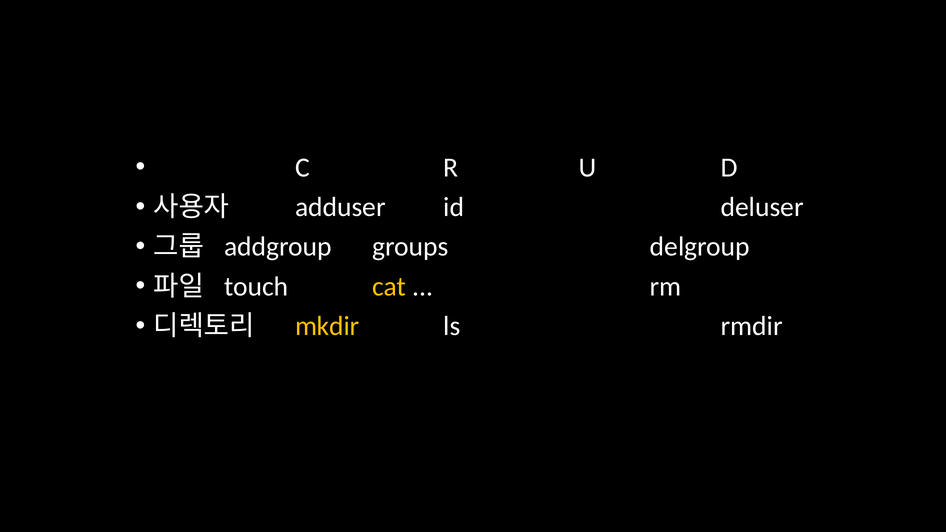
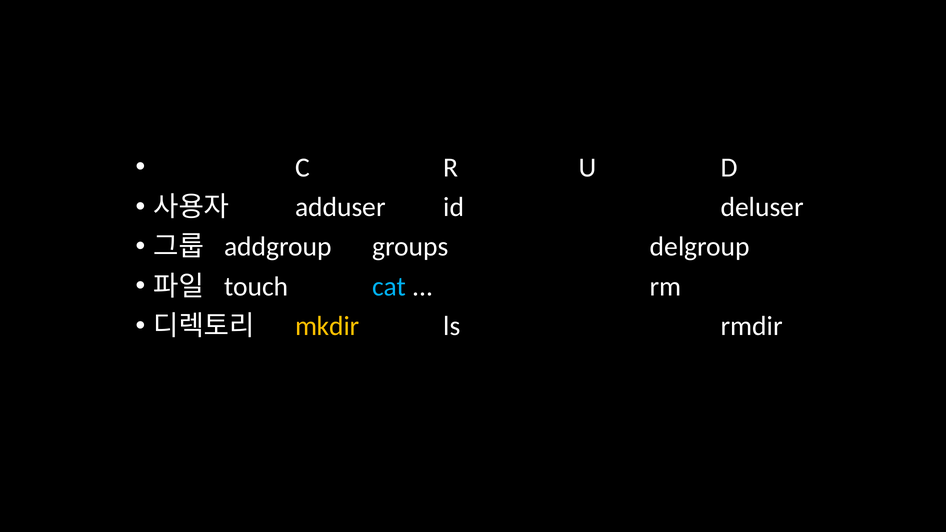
cat colour: yellow -> light blue
